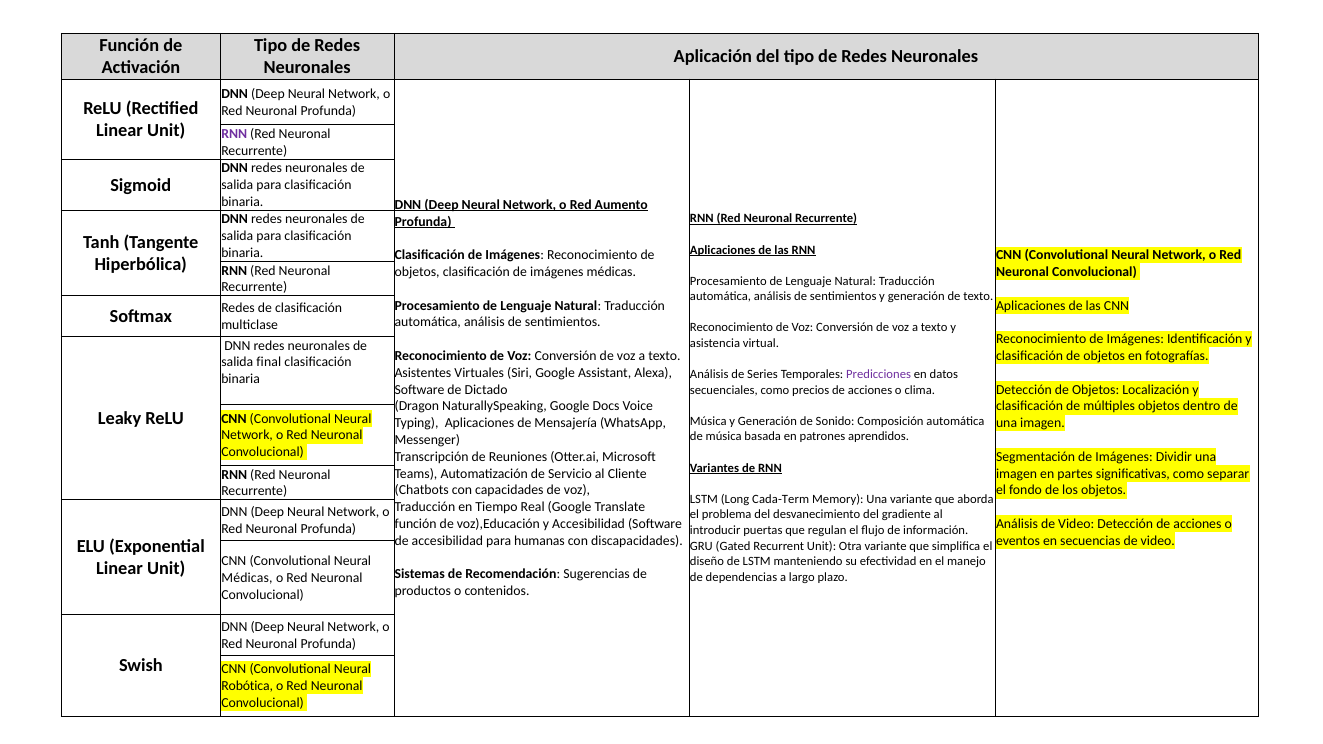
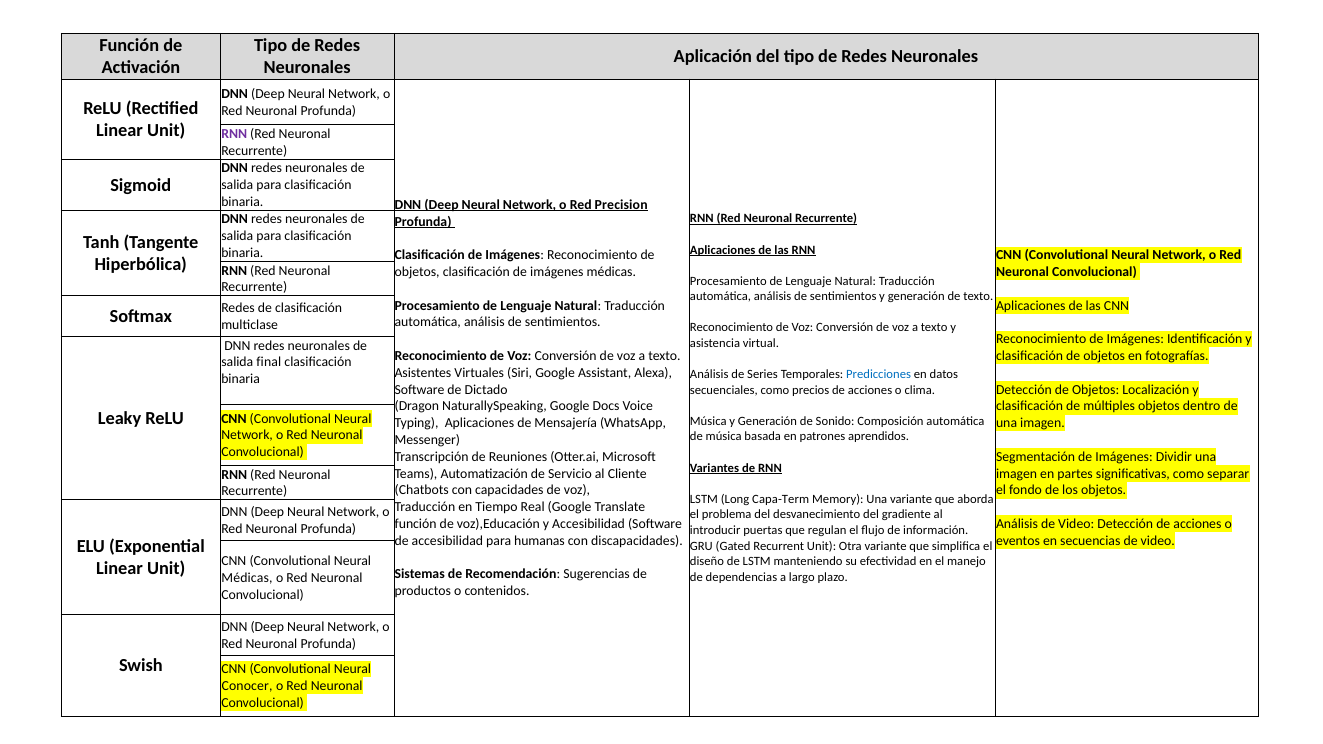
Aumento: Aumento -> Precision
Predicciones colour: purple -> blue
Cada-Term: Cada-Term -> Capa-Term
Robótica: Robótica -> Conocer
